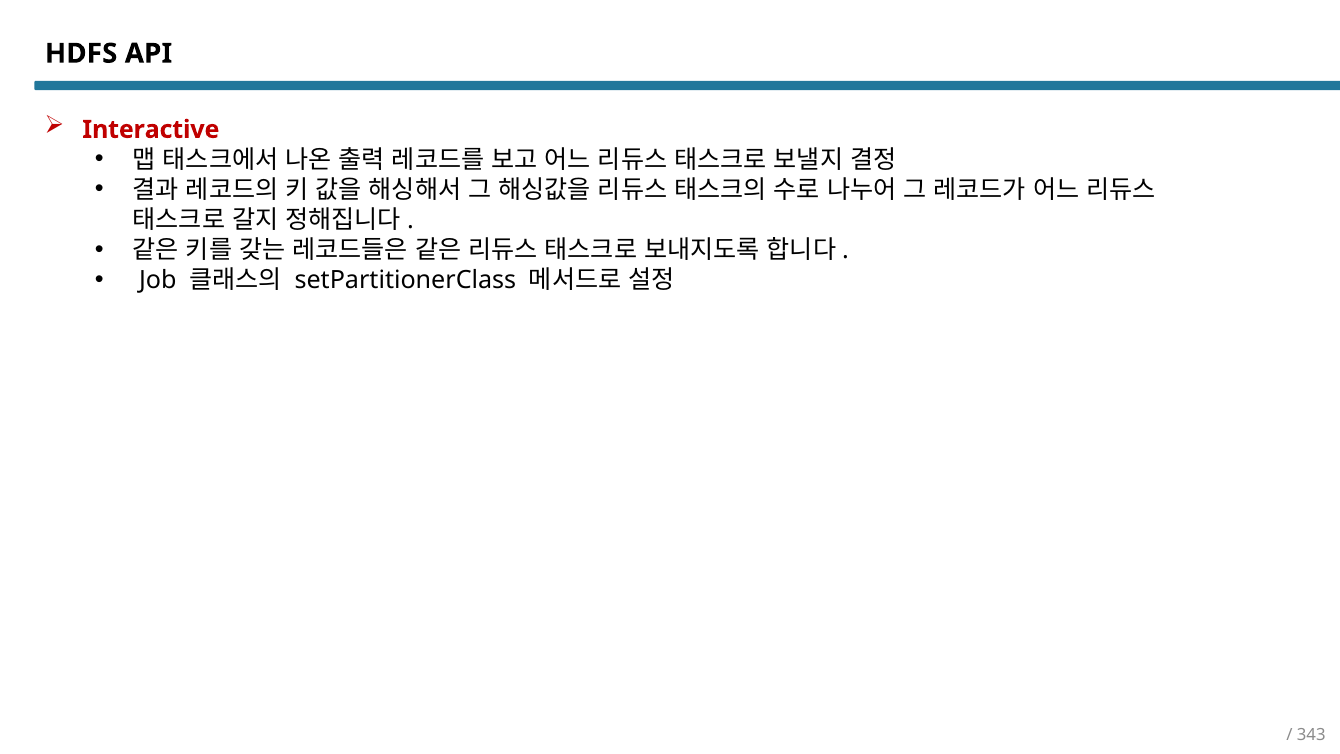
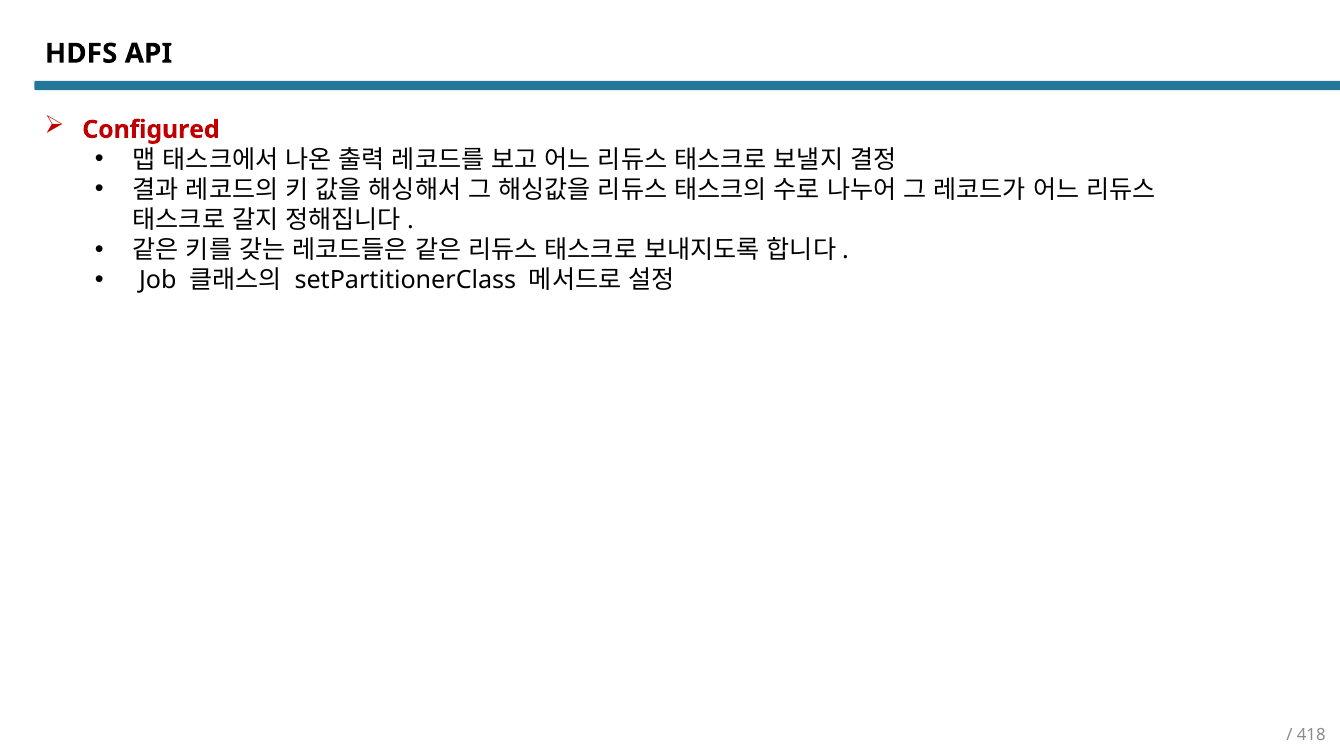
Interactive: Interactive -> Configured
343: 343 -> 418
